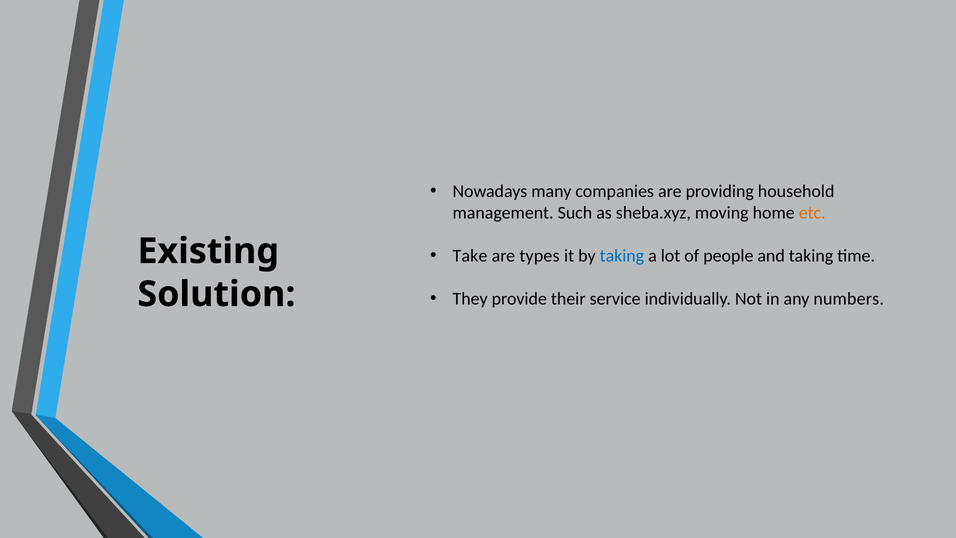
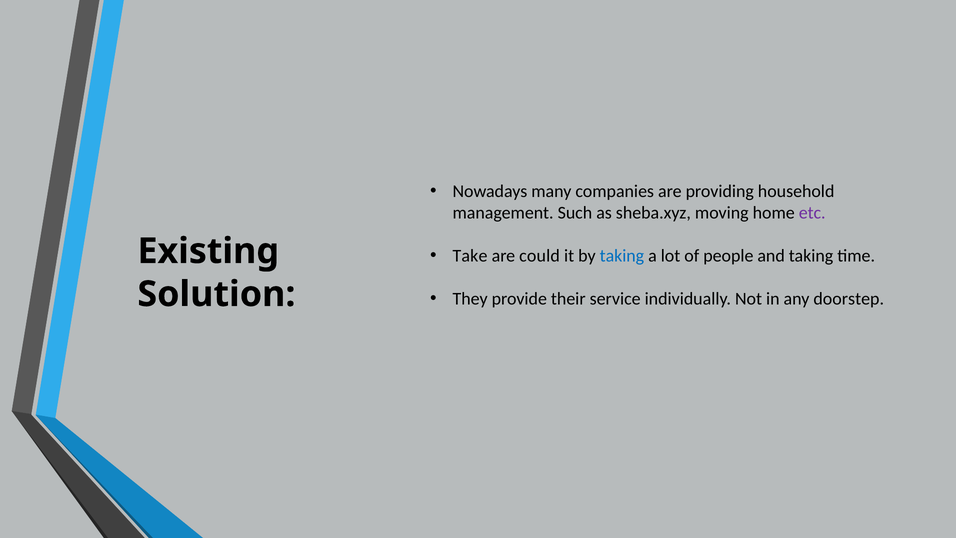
etc colour: orange -> purple
types: types -> could
numbers: numbers -> doorstep
